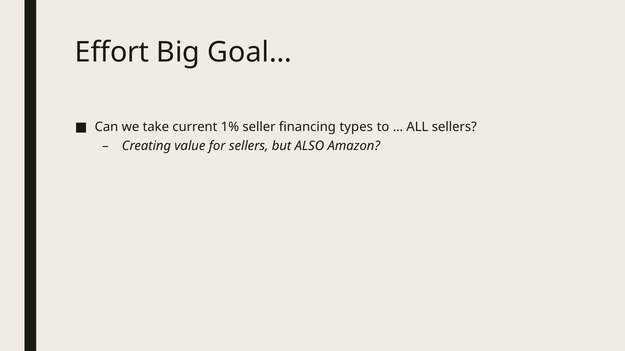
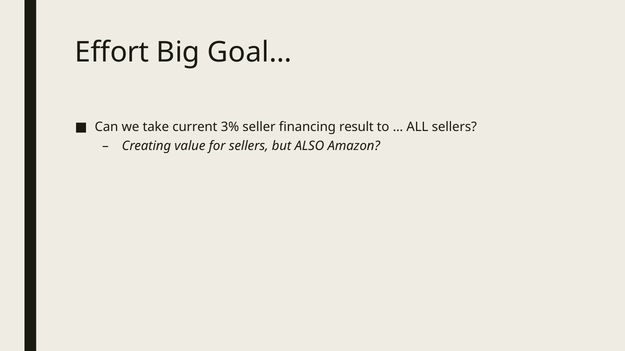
1%: 1% -> 3%
types: types -> result
